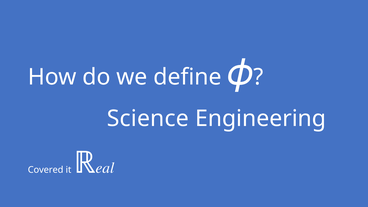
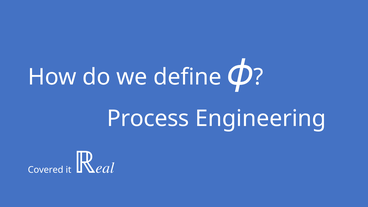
Science: Science -> Process
